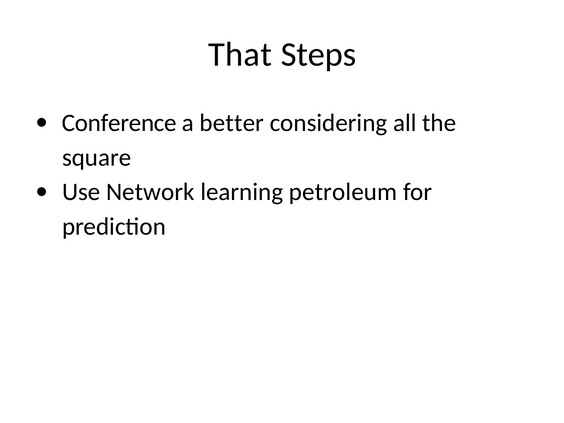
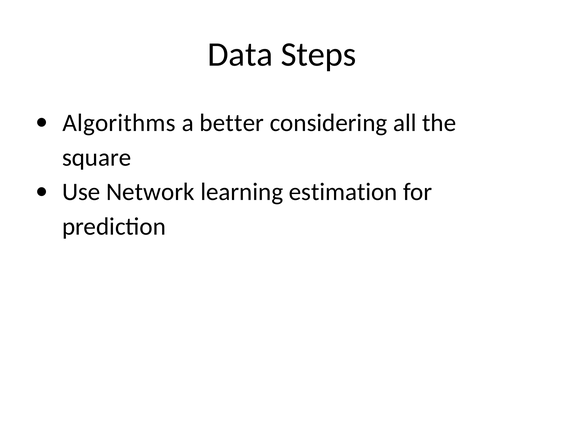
That: That -> Data
Conference: Conference -> Algorithms
petroleum: petroleum -> estimation
